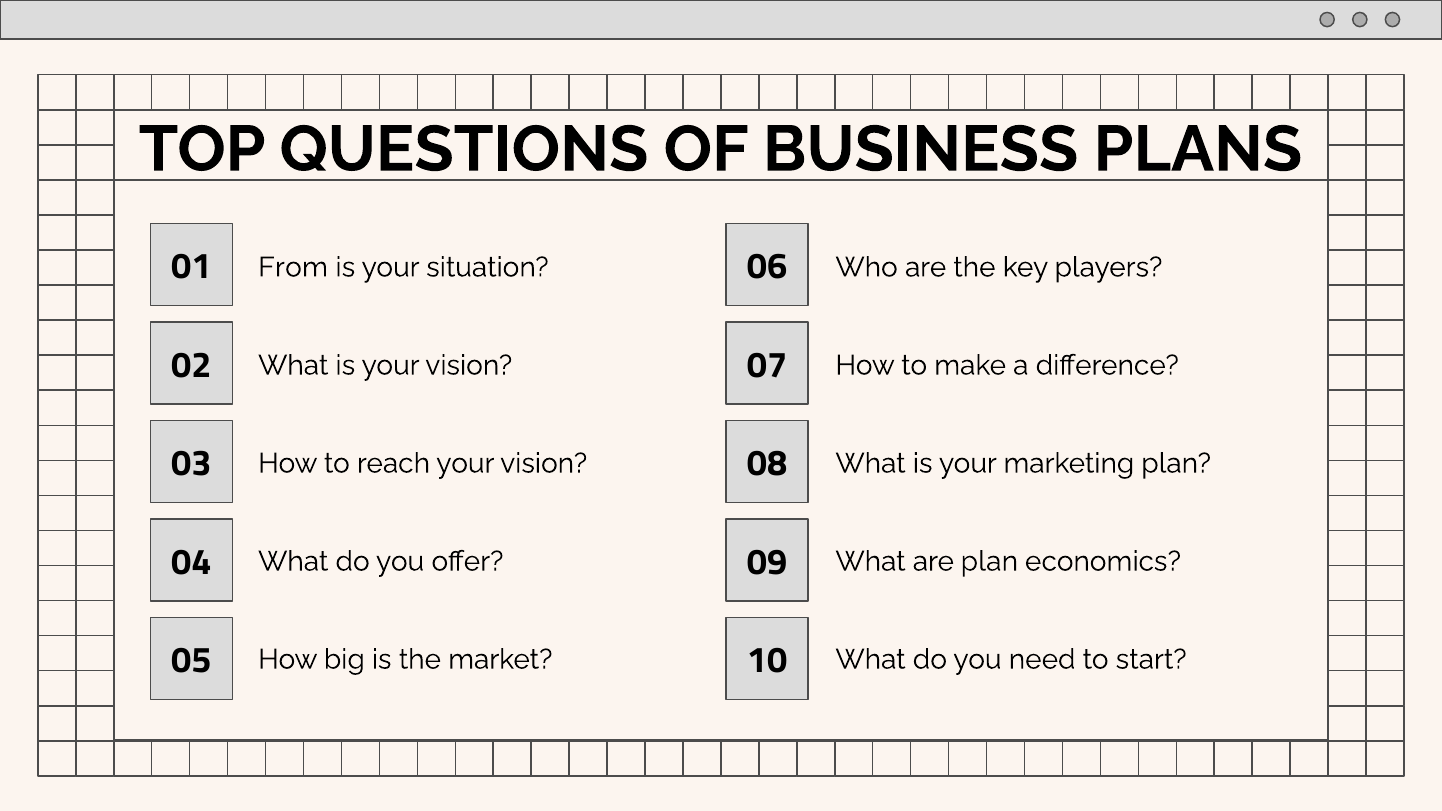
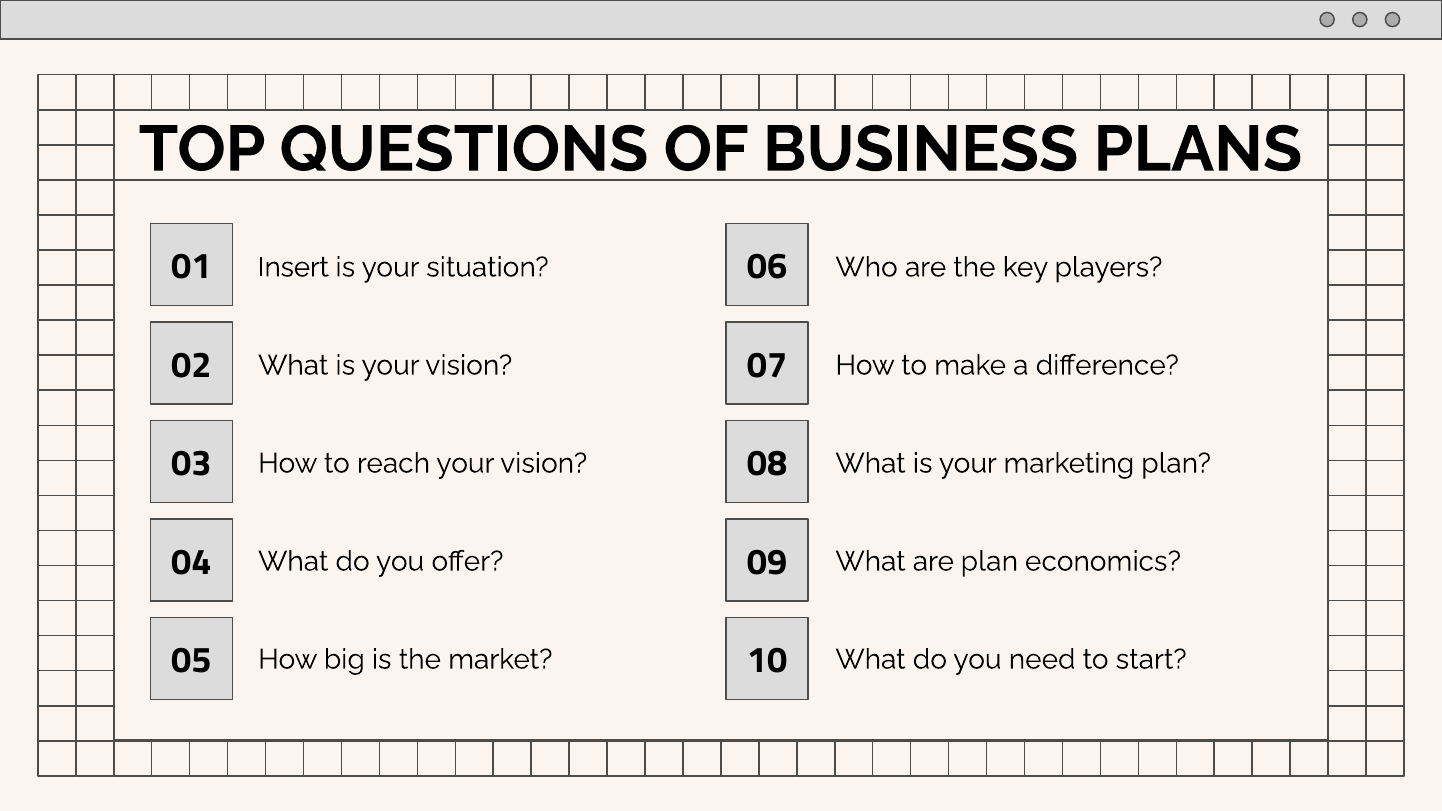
From: From -> Insert
